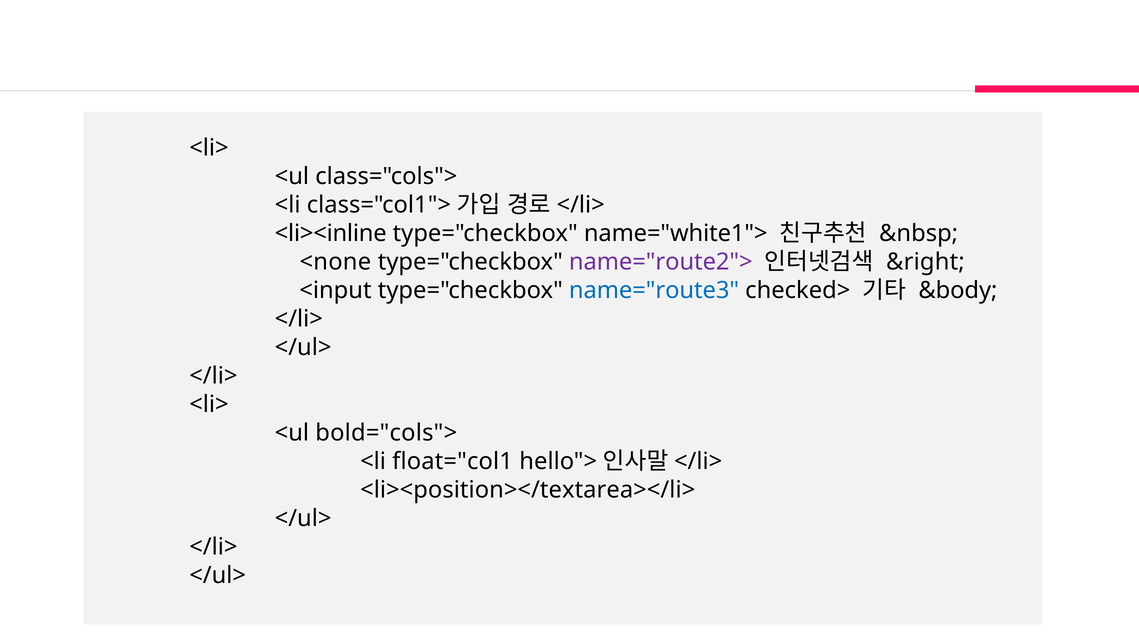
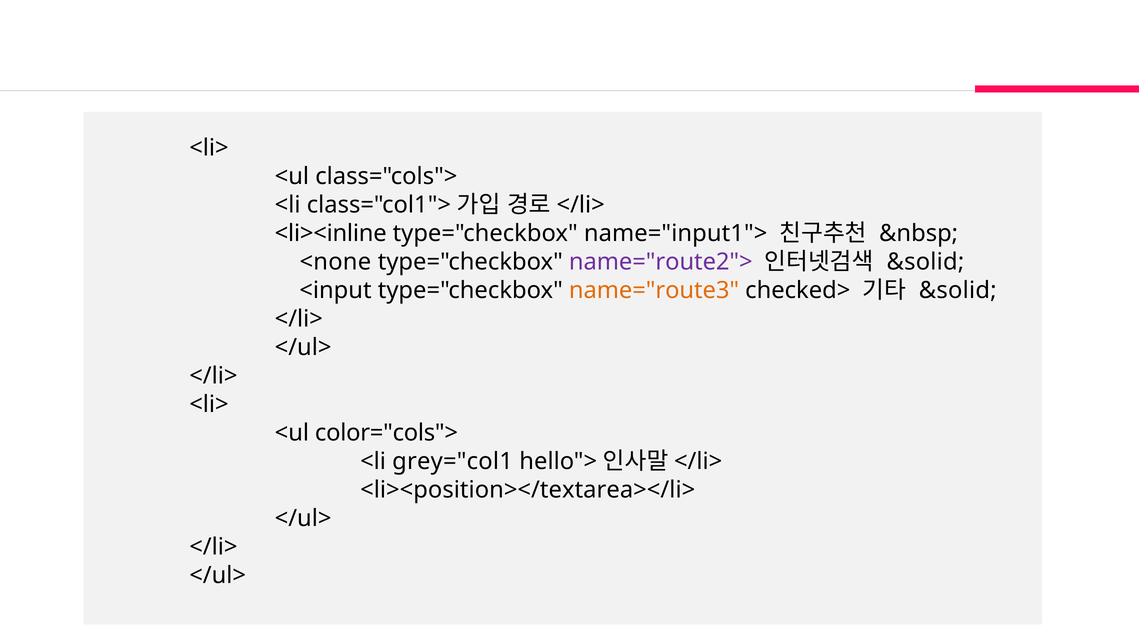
name="white1">: name="white1"> -> name="input1">
&right at (925, 262): &right -> &solid
name="route3 colour: blue -> orange
&body at (958, 290): &body -> &solid
bold="cols">: bold="cols"> -> color="cols">
float="col1: float="col1 -> grey="col1
